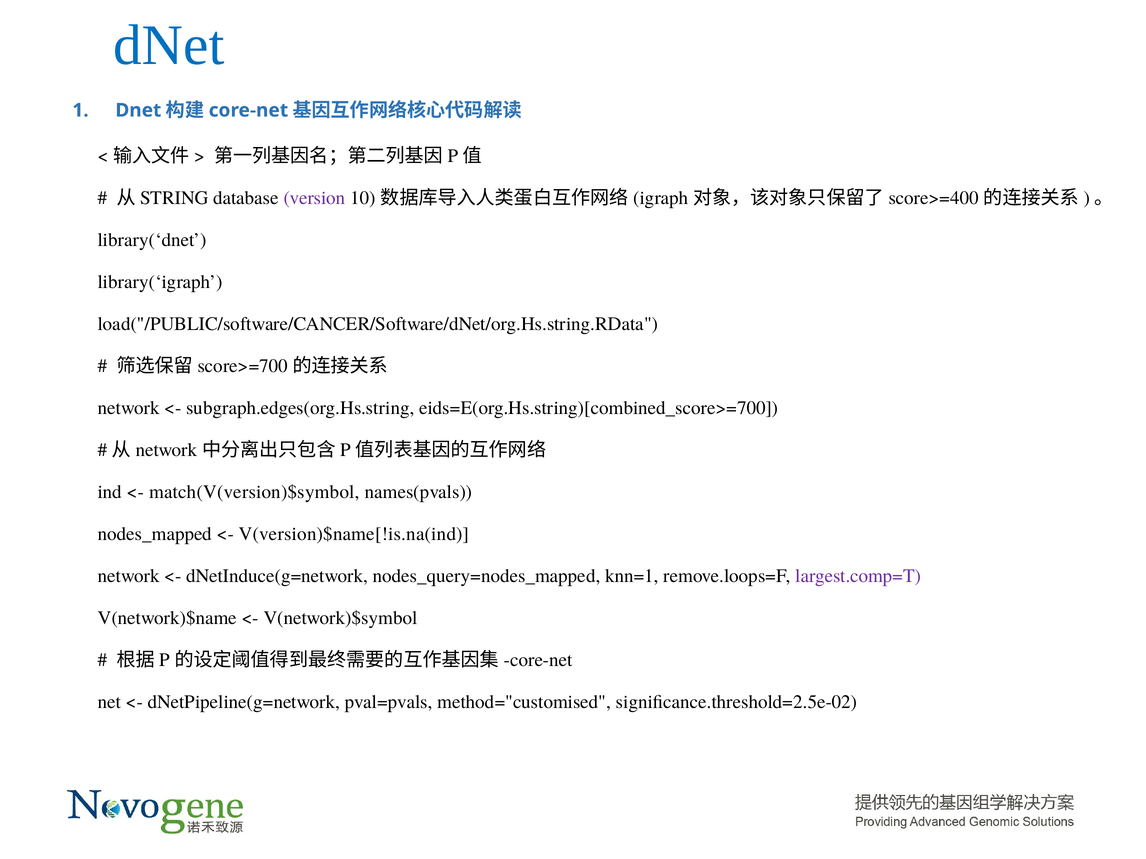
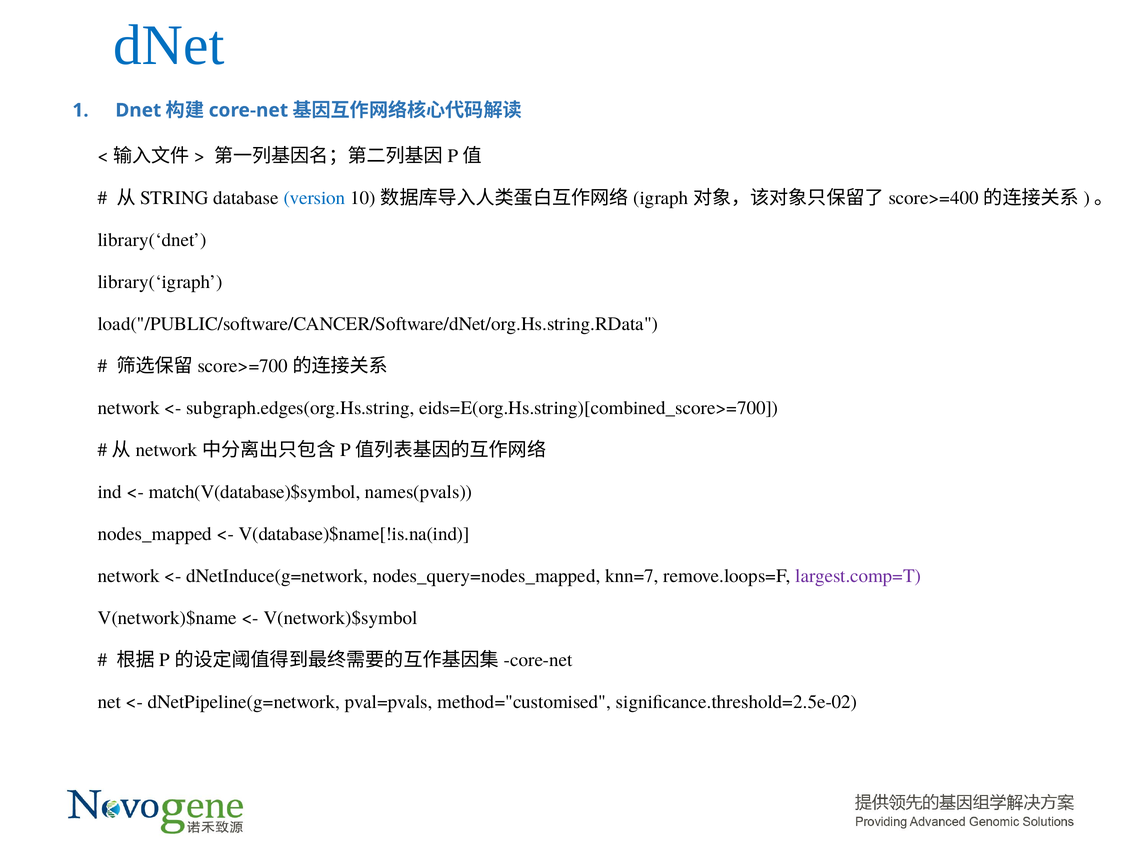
version colour: purple -> blue
match(V(version)$symbol: match(V(version)$symbol -> match(V(database)$symbol
V(version)$name[!is.na(ind: V(version)$name[!is.na(ind -> V(database)$name[!is.na(ind
knn=1: knn=1 -> knn=7
